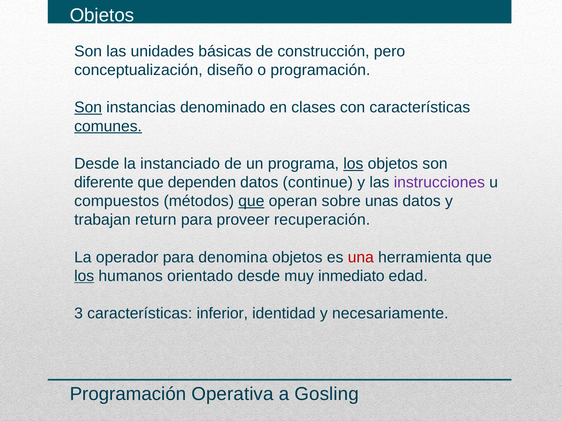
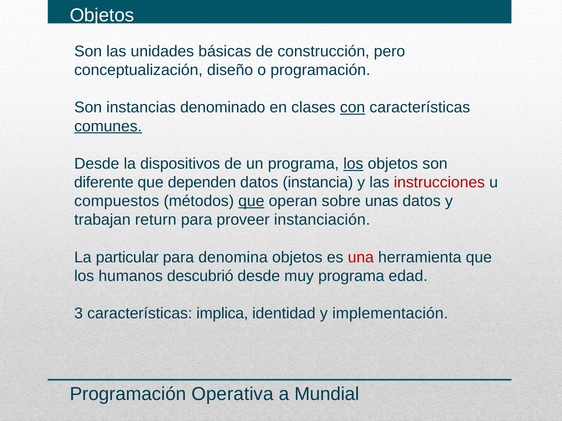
Son at (88, 108) underline: present -> none
con underline: none -> present
instanciado: instanciado -> dispositivos
continue: continue -> instancia
instrucciones colour: purple -> red
recuperación: recuperación -> instanciación
operador: operador -> particular
los at (84, 276) underline: present -> none
orientado: orientado -> descubrió
muy inmediato: inmediato -> programa
inferior: inferior -> implica
necesariamente: necesariamente -> implementación
Gosling: Gosling -> Mundial
